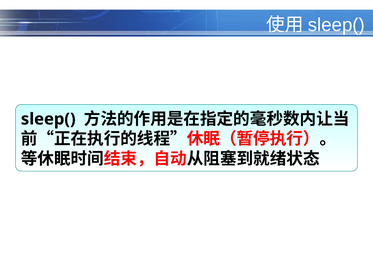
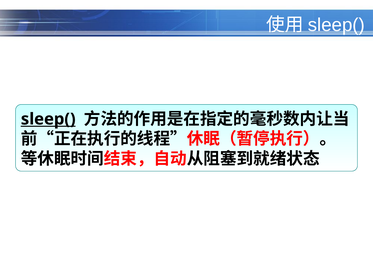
sleep( at (48, 119) underline: none -> present
